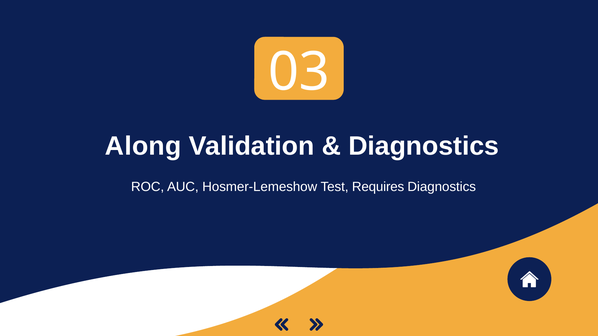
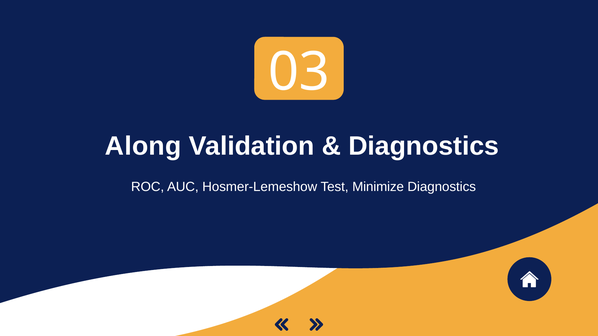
Requires: Requires -> Minimize
